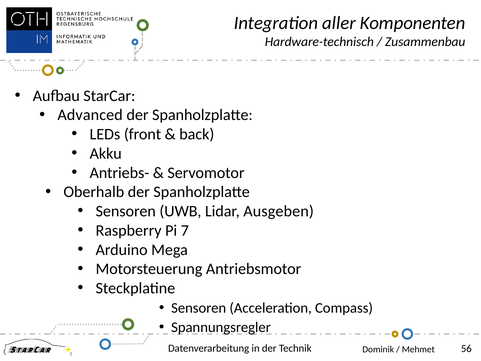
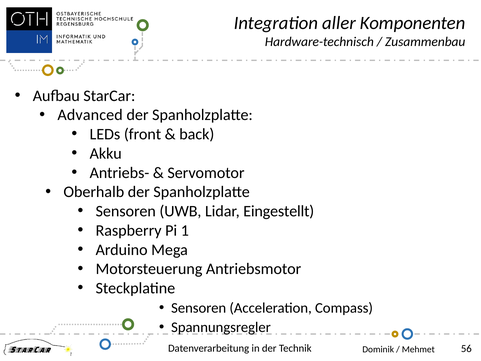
Ausgeben: Ausgeben -> Eingestellt
7: 7 -> 1
